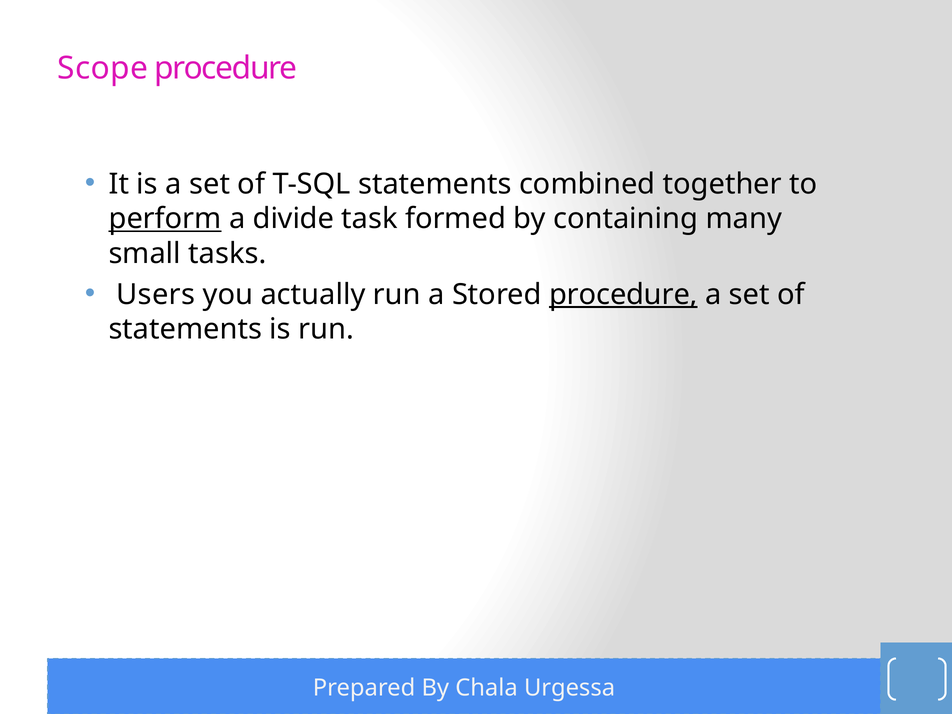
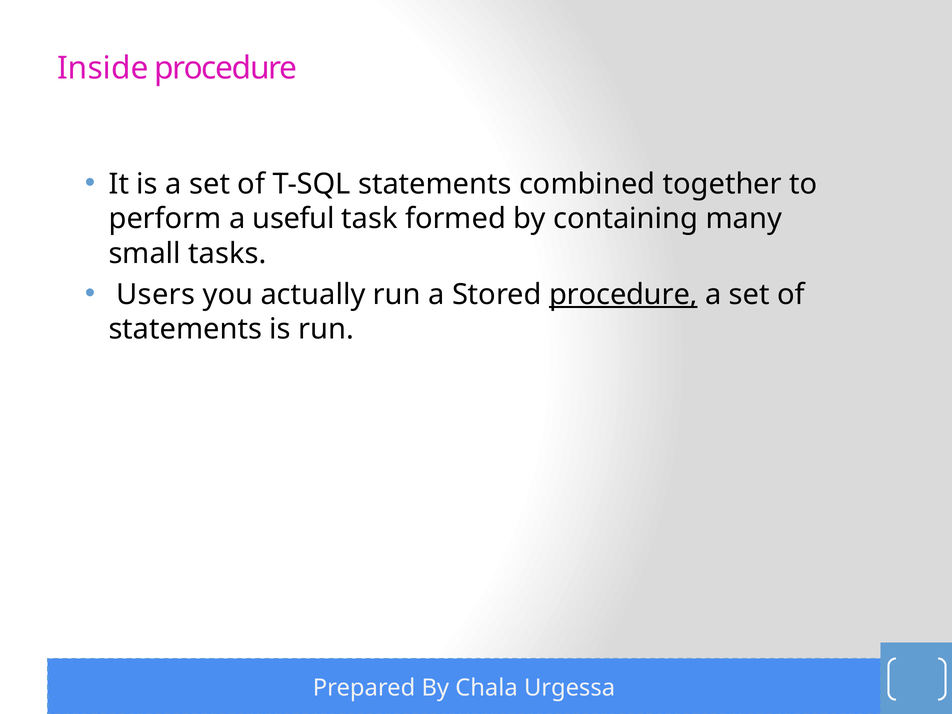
Scope: Scope -> Inside
perform underline: present -> none
divide: divide -> useful
